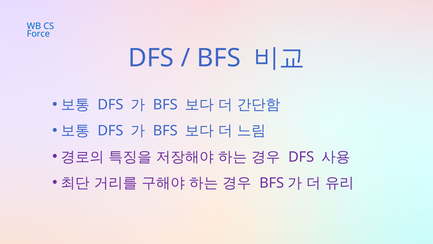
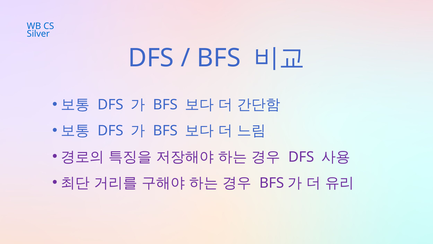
Force: Force -> Silver
